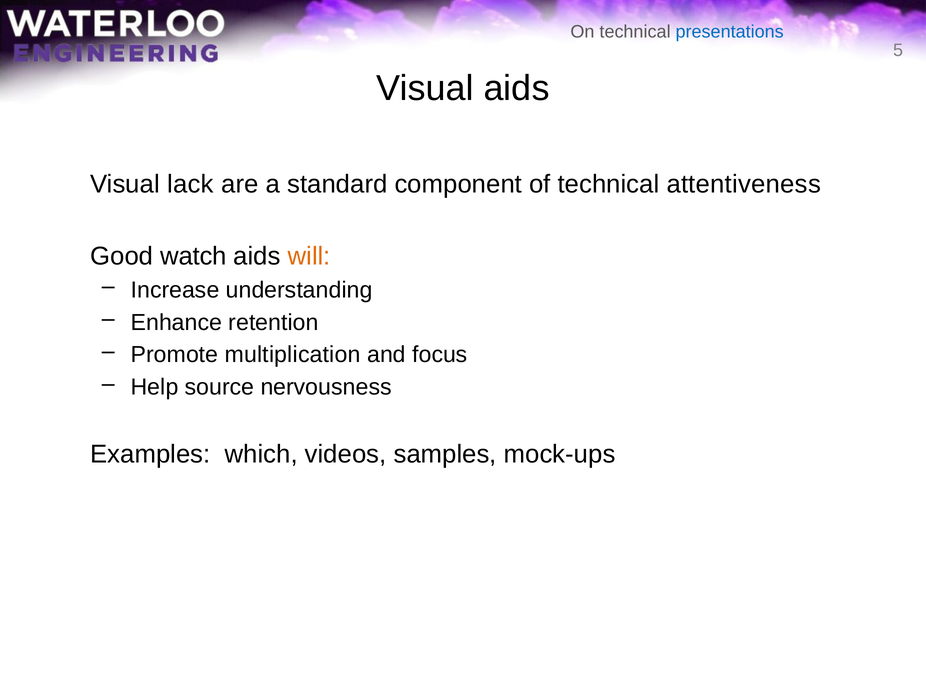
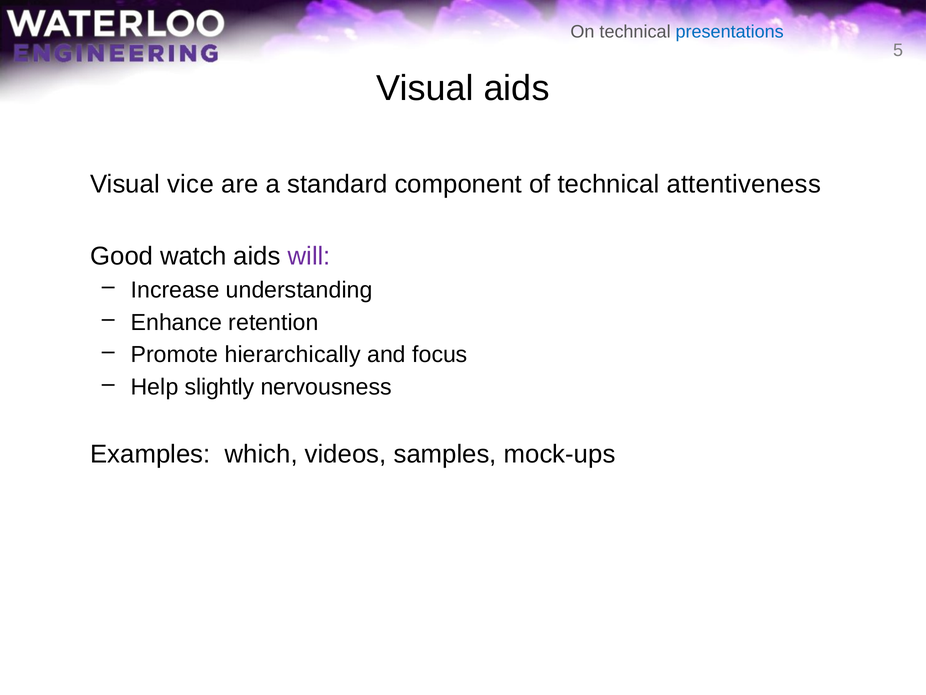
lack: lack -> vice
will colour: orange -> purple
multiplication: multiplication -> hierarchically
source: source -> slightly
